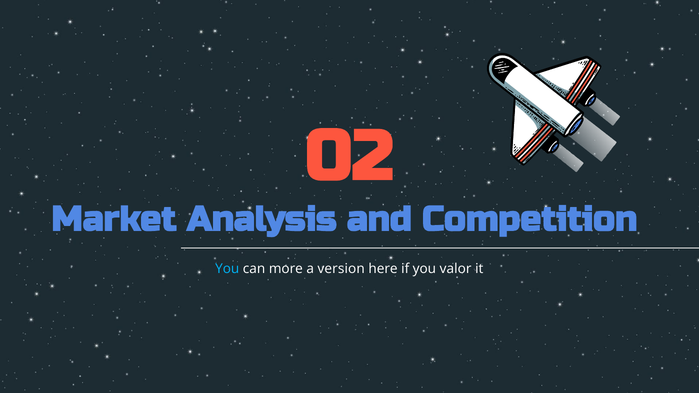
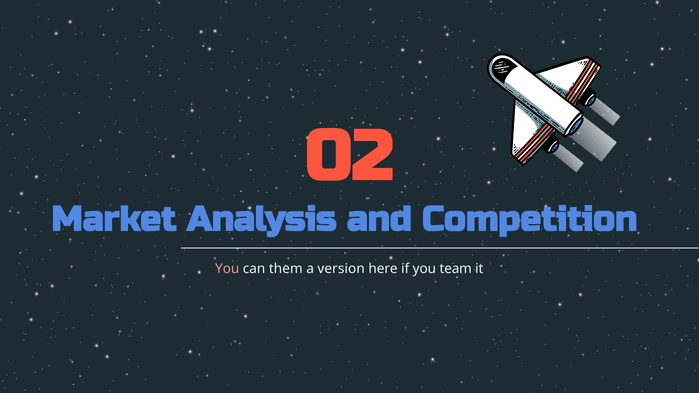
You at (227, 269) colour: light blue -> pink
more: more -> them
valor: valor -> team
